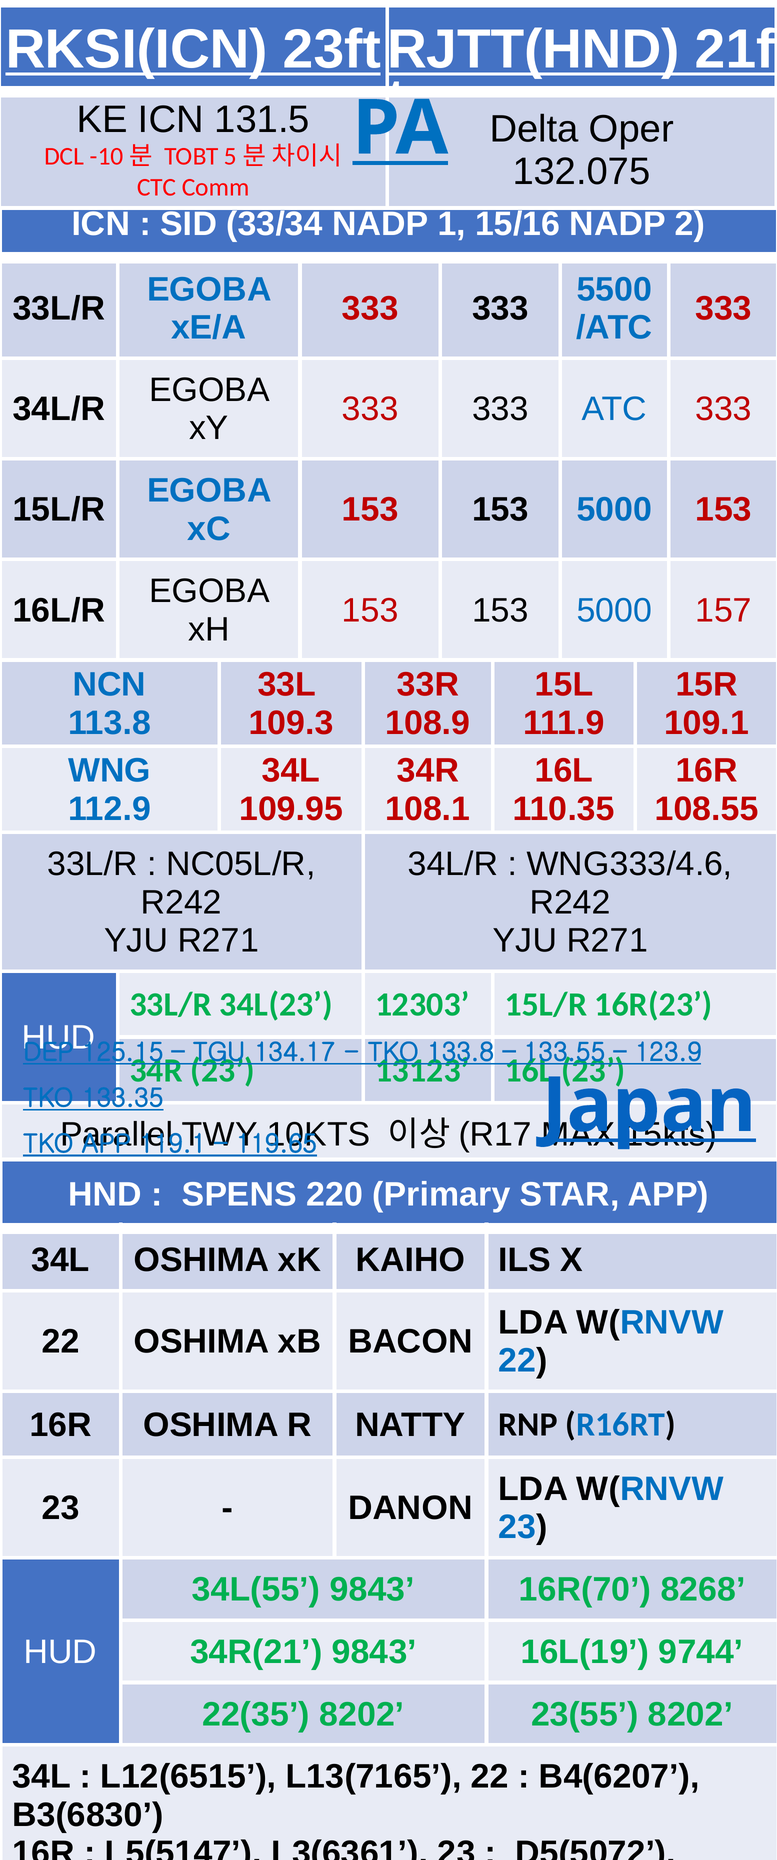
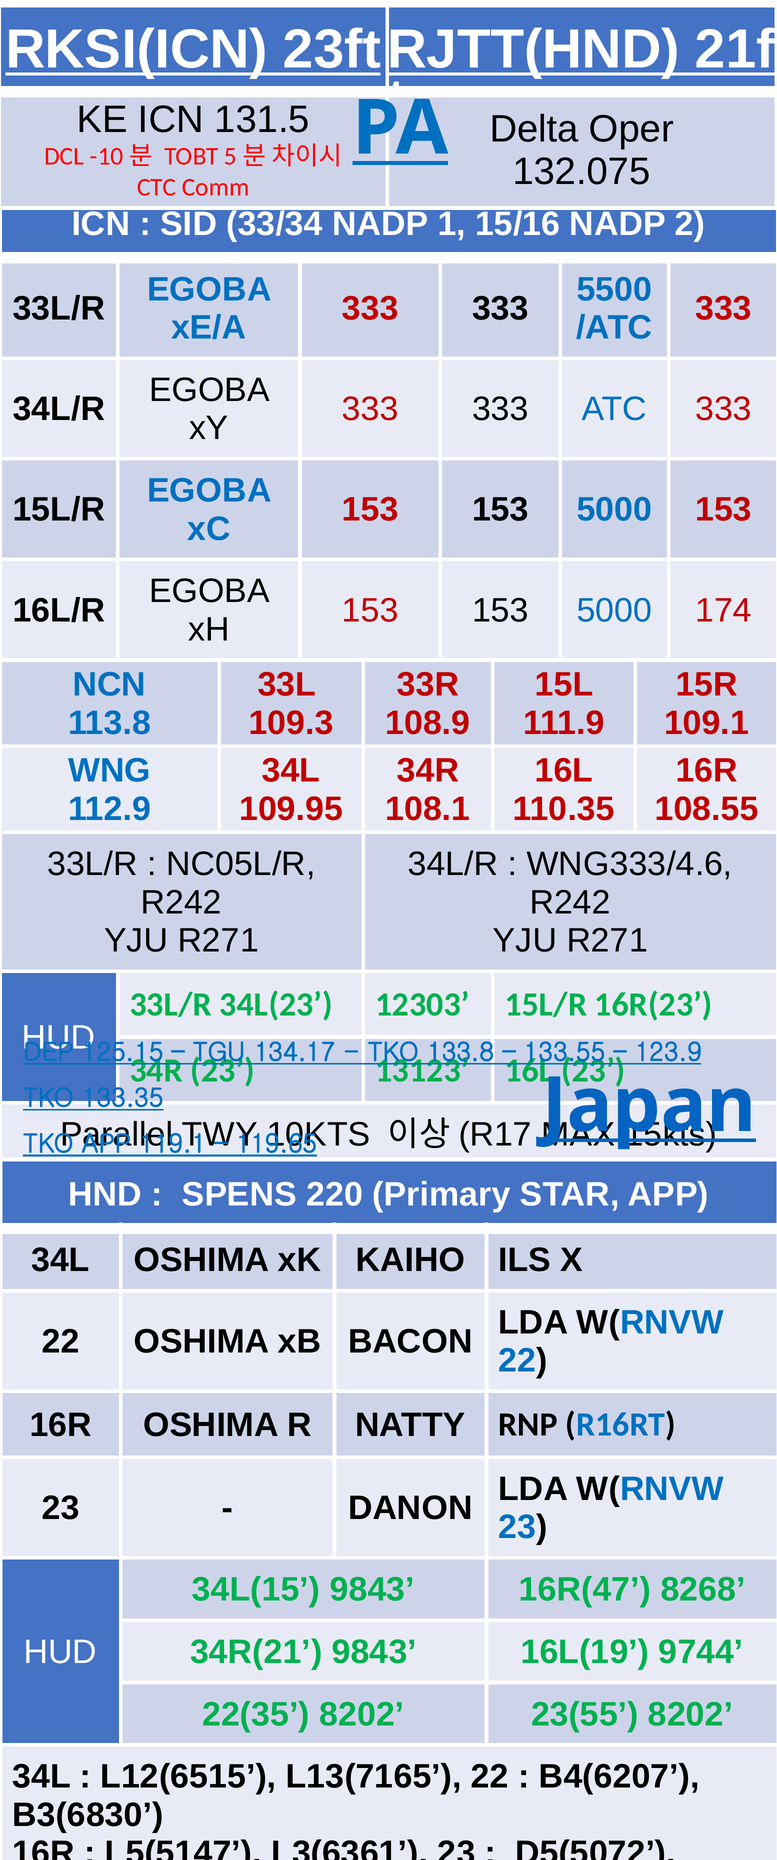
157: 157 -> 174
34L(55: 34L(55 -> 34L(15
16R(70: 16R(70 -> 16R(47
